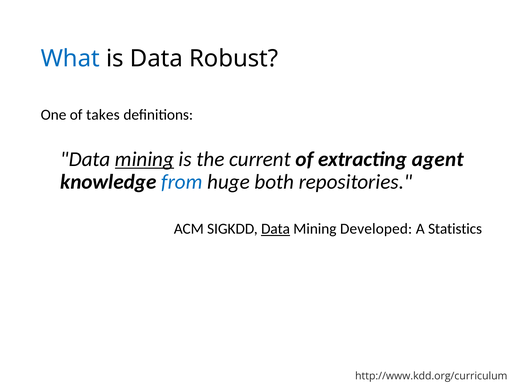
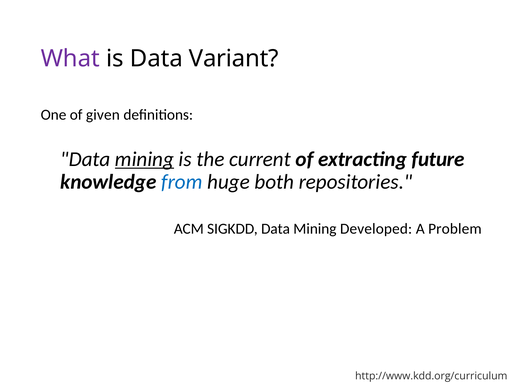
What colour: blue -> purple
Robust: Robust -> Variant
takes: takes -> given
agent: agent -> future
Data at (276, 229) underline: present -> none
Statistics: Statistics -> Problem
